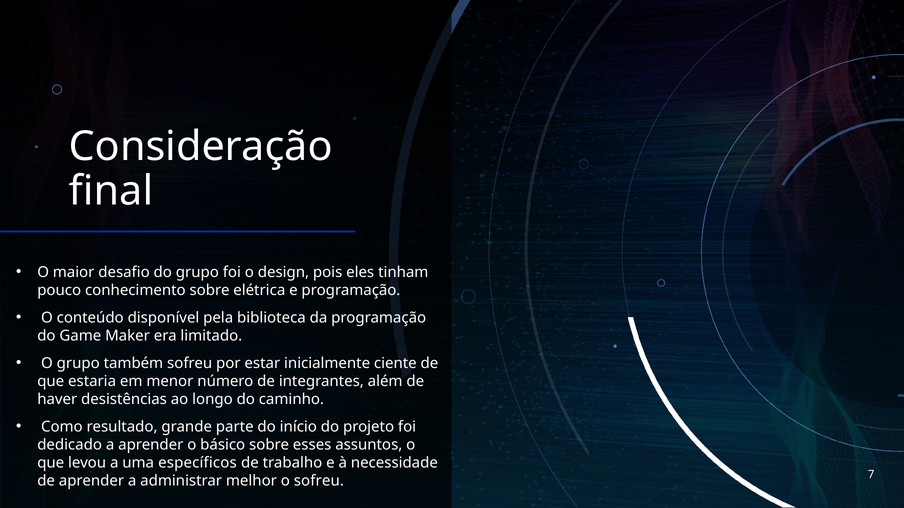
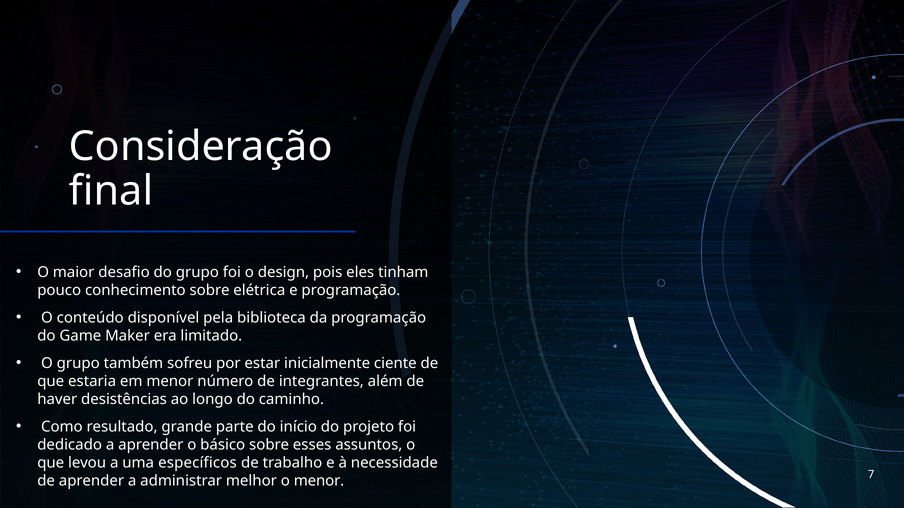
o sofreu: sofreu -> menor
